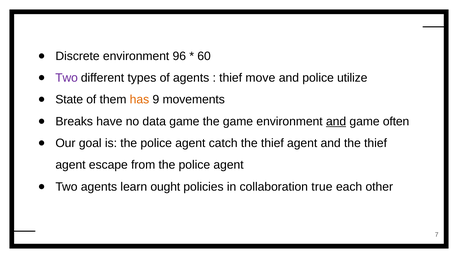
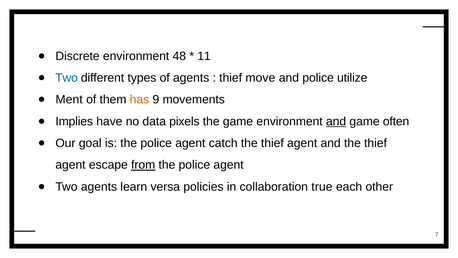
96: 96 -> 48
60: 60 -> 11
Two at (67, 78) colour: purple -> blue
State: State -> Ment
Breaks: Breaks -> Implies
data game: game -> pixels
from underline: none -> present
ought: ought -> versa
